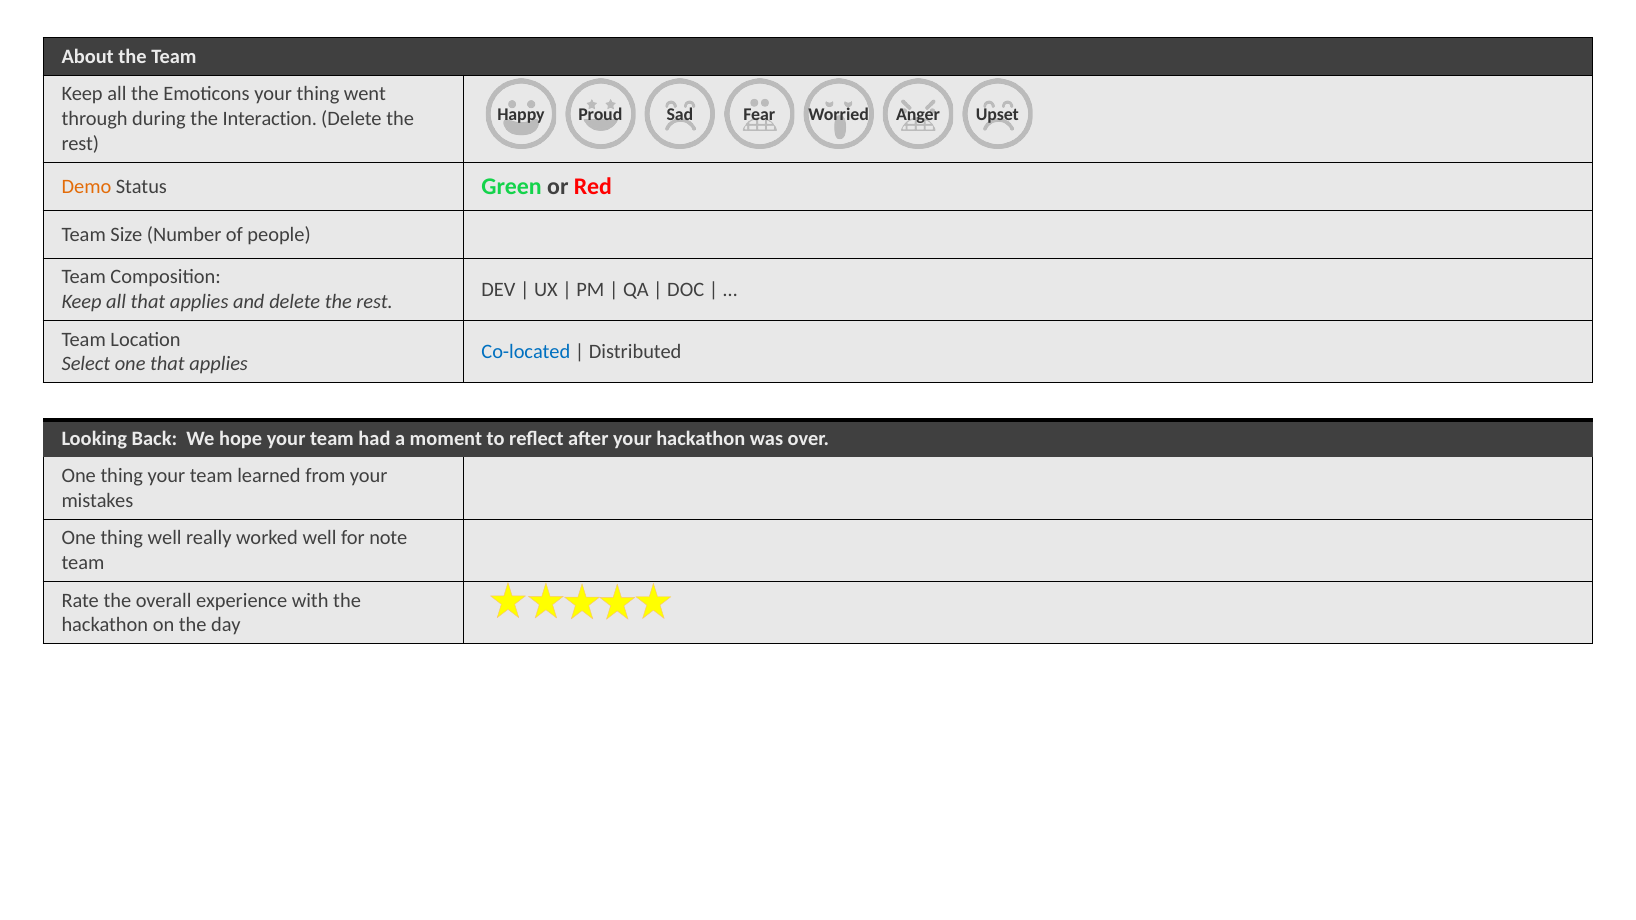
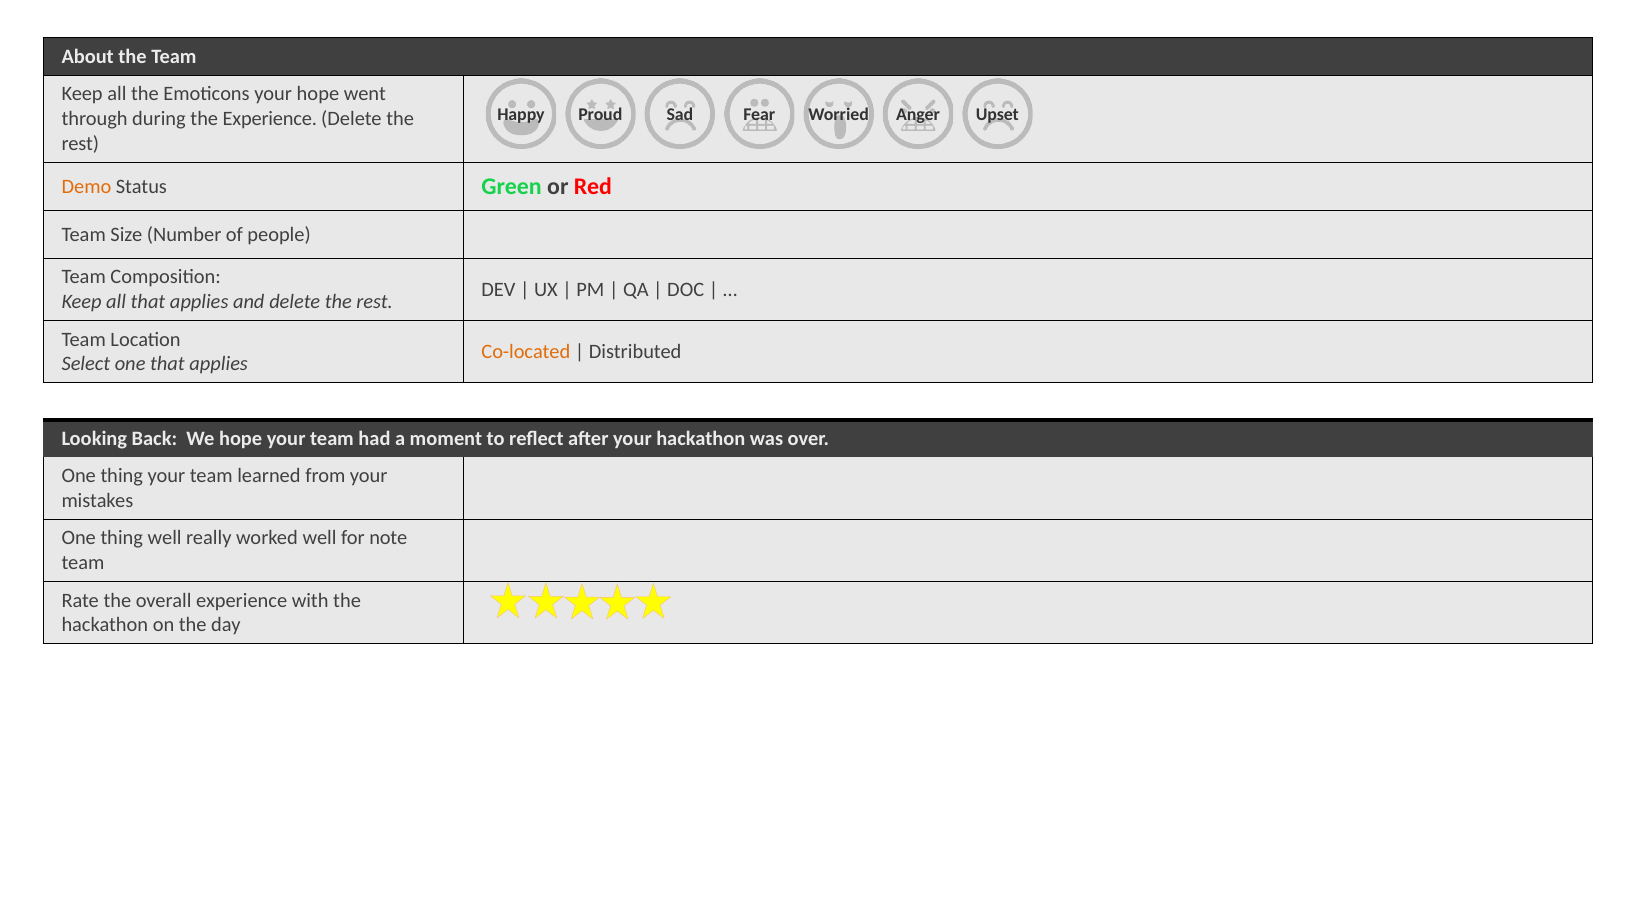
your thing: thing -> hope
the Interaction: Interaction -> Experience
Co-located colour: blue -> orange
